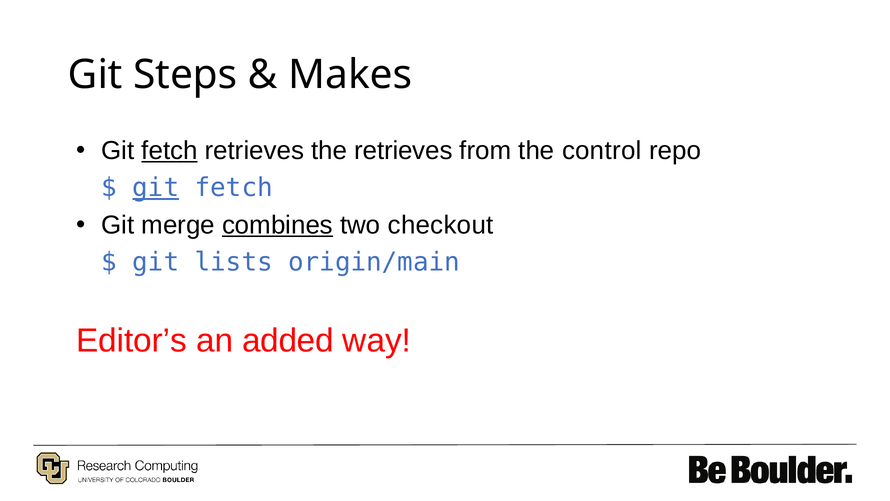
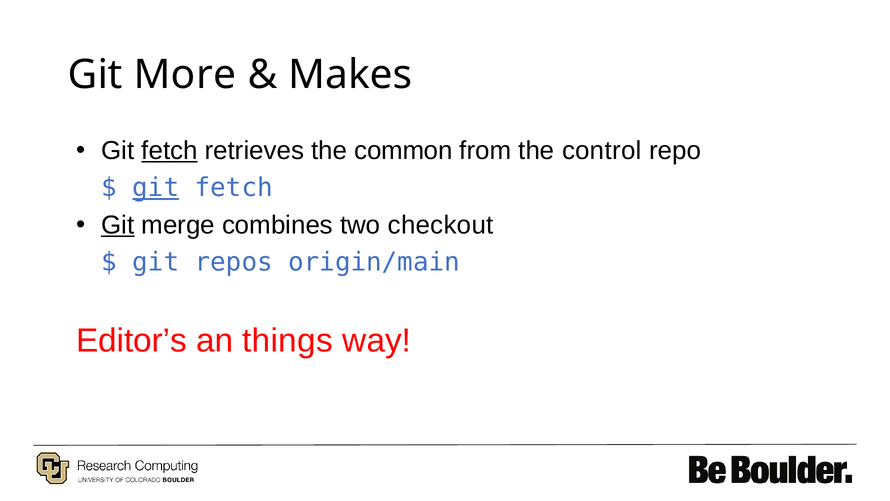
Steps: Steps -> More
the retrieves: retrieves -> common
Git at (118, 225) underline: none -> present
combines underline: present -> none
lists: lists -> repos
added: added -> things
